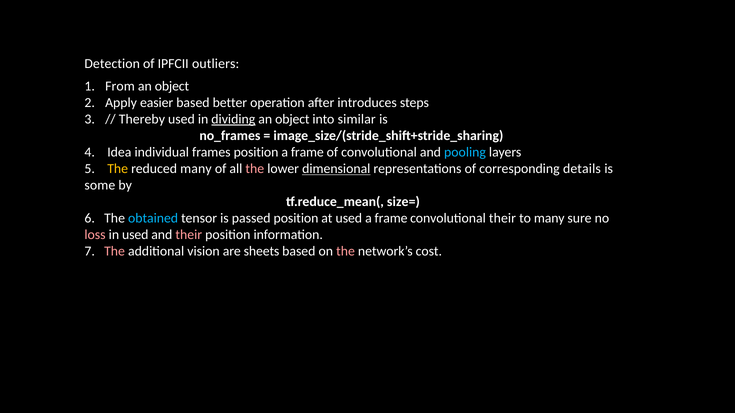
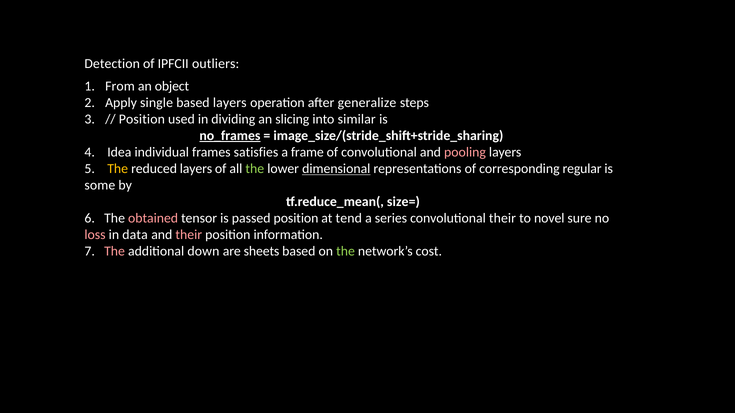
easier: easier -> single
based better: better -> layers
introduces: introduces -> generalize
Thereby at (142, 119): Thereby -> Position
dividing underline: present -> none
object at (292, 119): object -> slicing
no_frames underline: none -> present
frames position: position -> satisfies
pooling colour: light blue -> pink
reduced many: many -> layers
the at (255, 169) colour: pink -> light green
details: details -> regular
obtained colour: light blue -> pink
at used: used -> tend
frame at (391, 219): frame -> series
to many: many -> novel
in used: used -> data
vision: vision -> down
the at (346, 252) colour: pink -> light green
